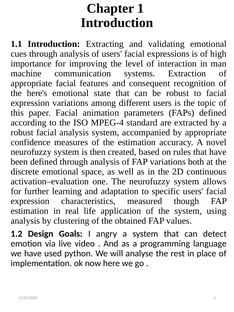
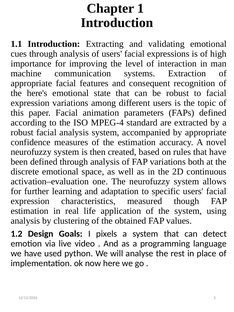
angry: angry -> pixels
